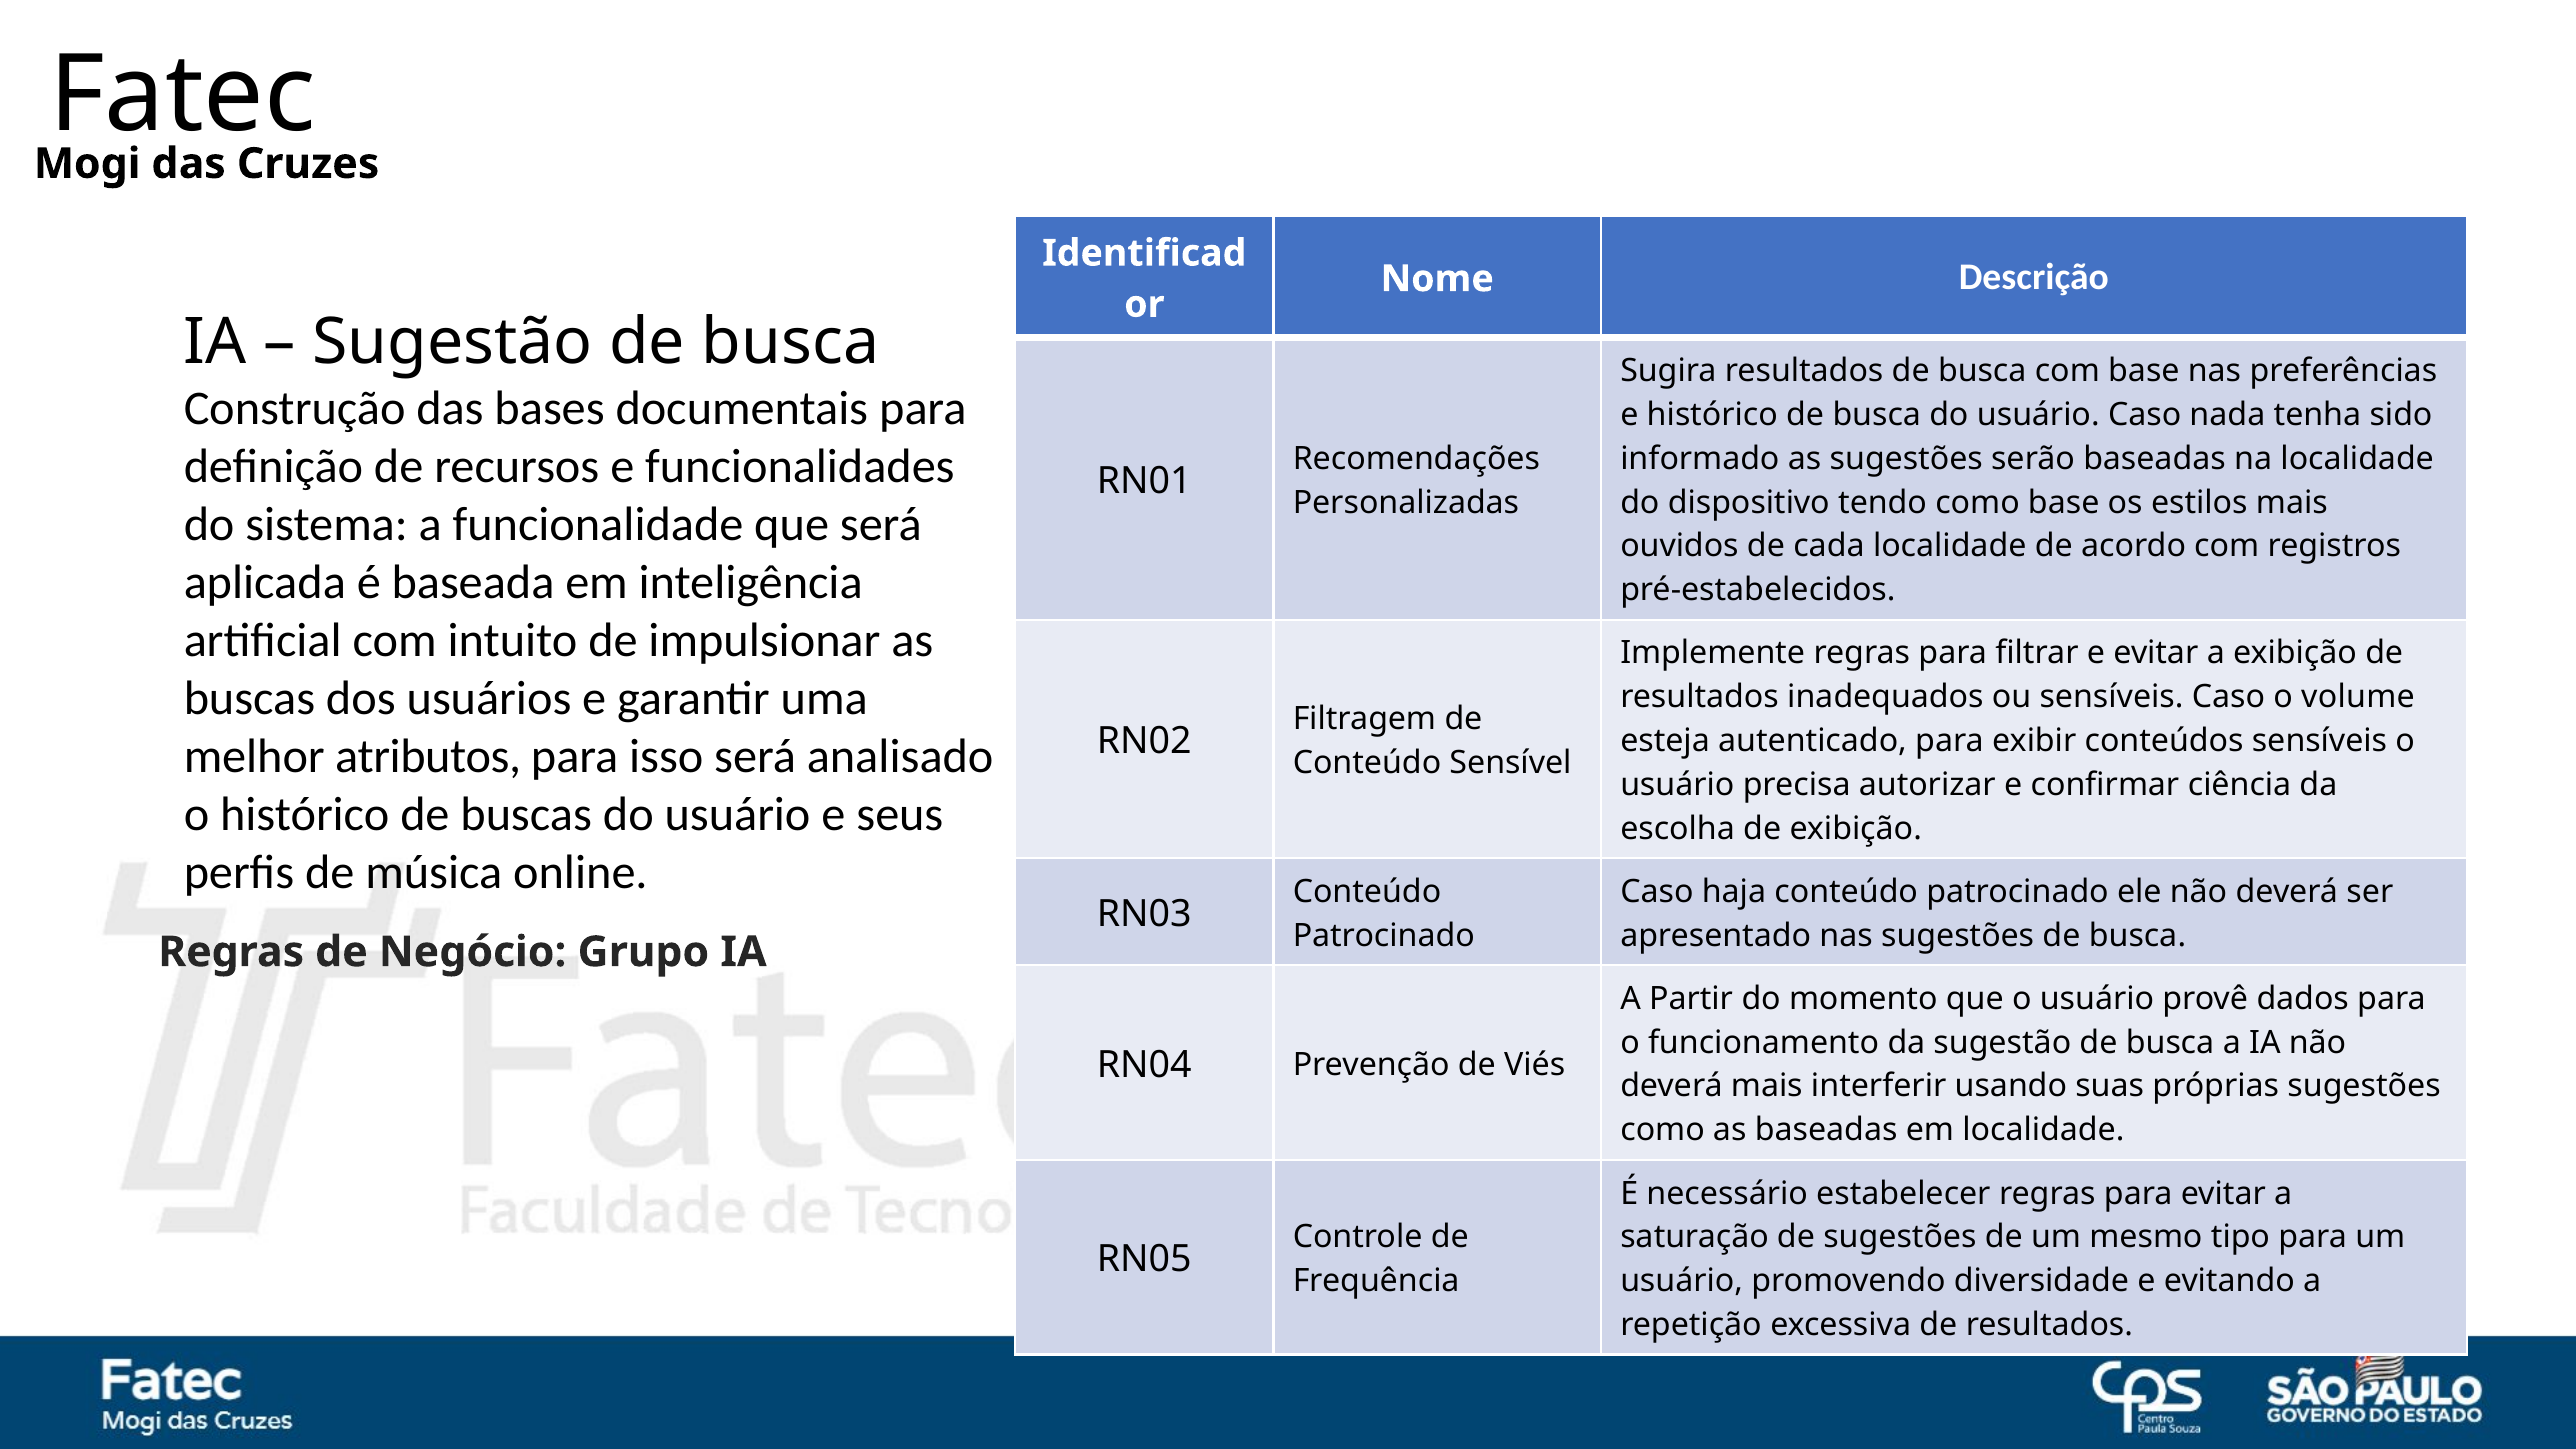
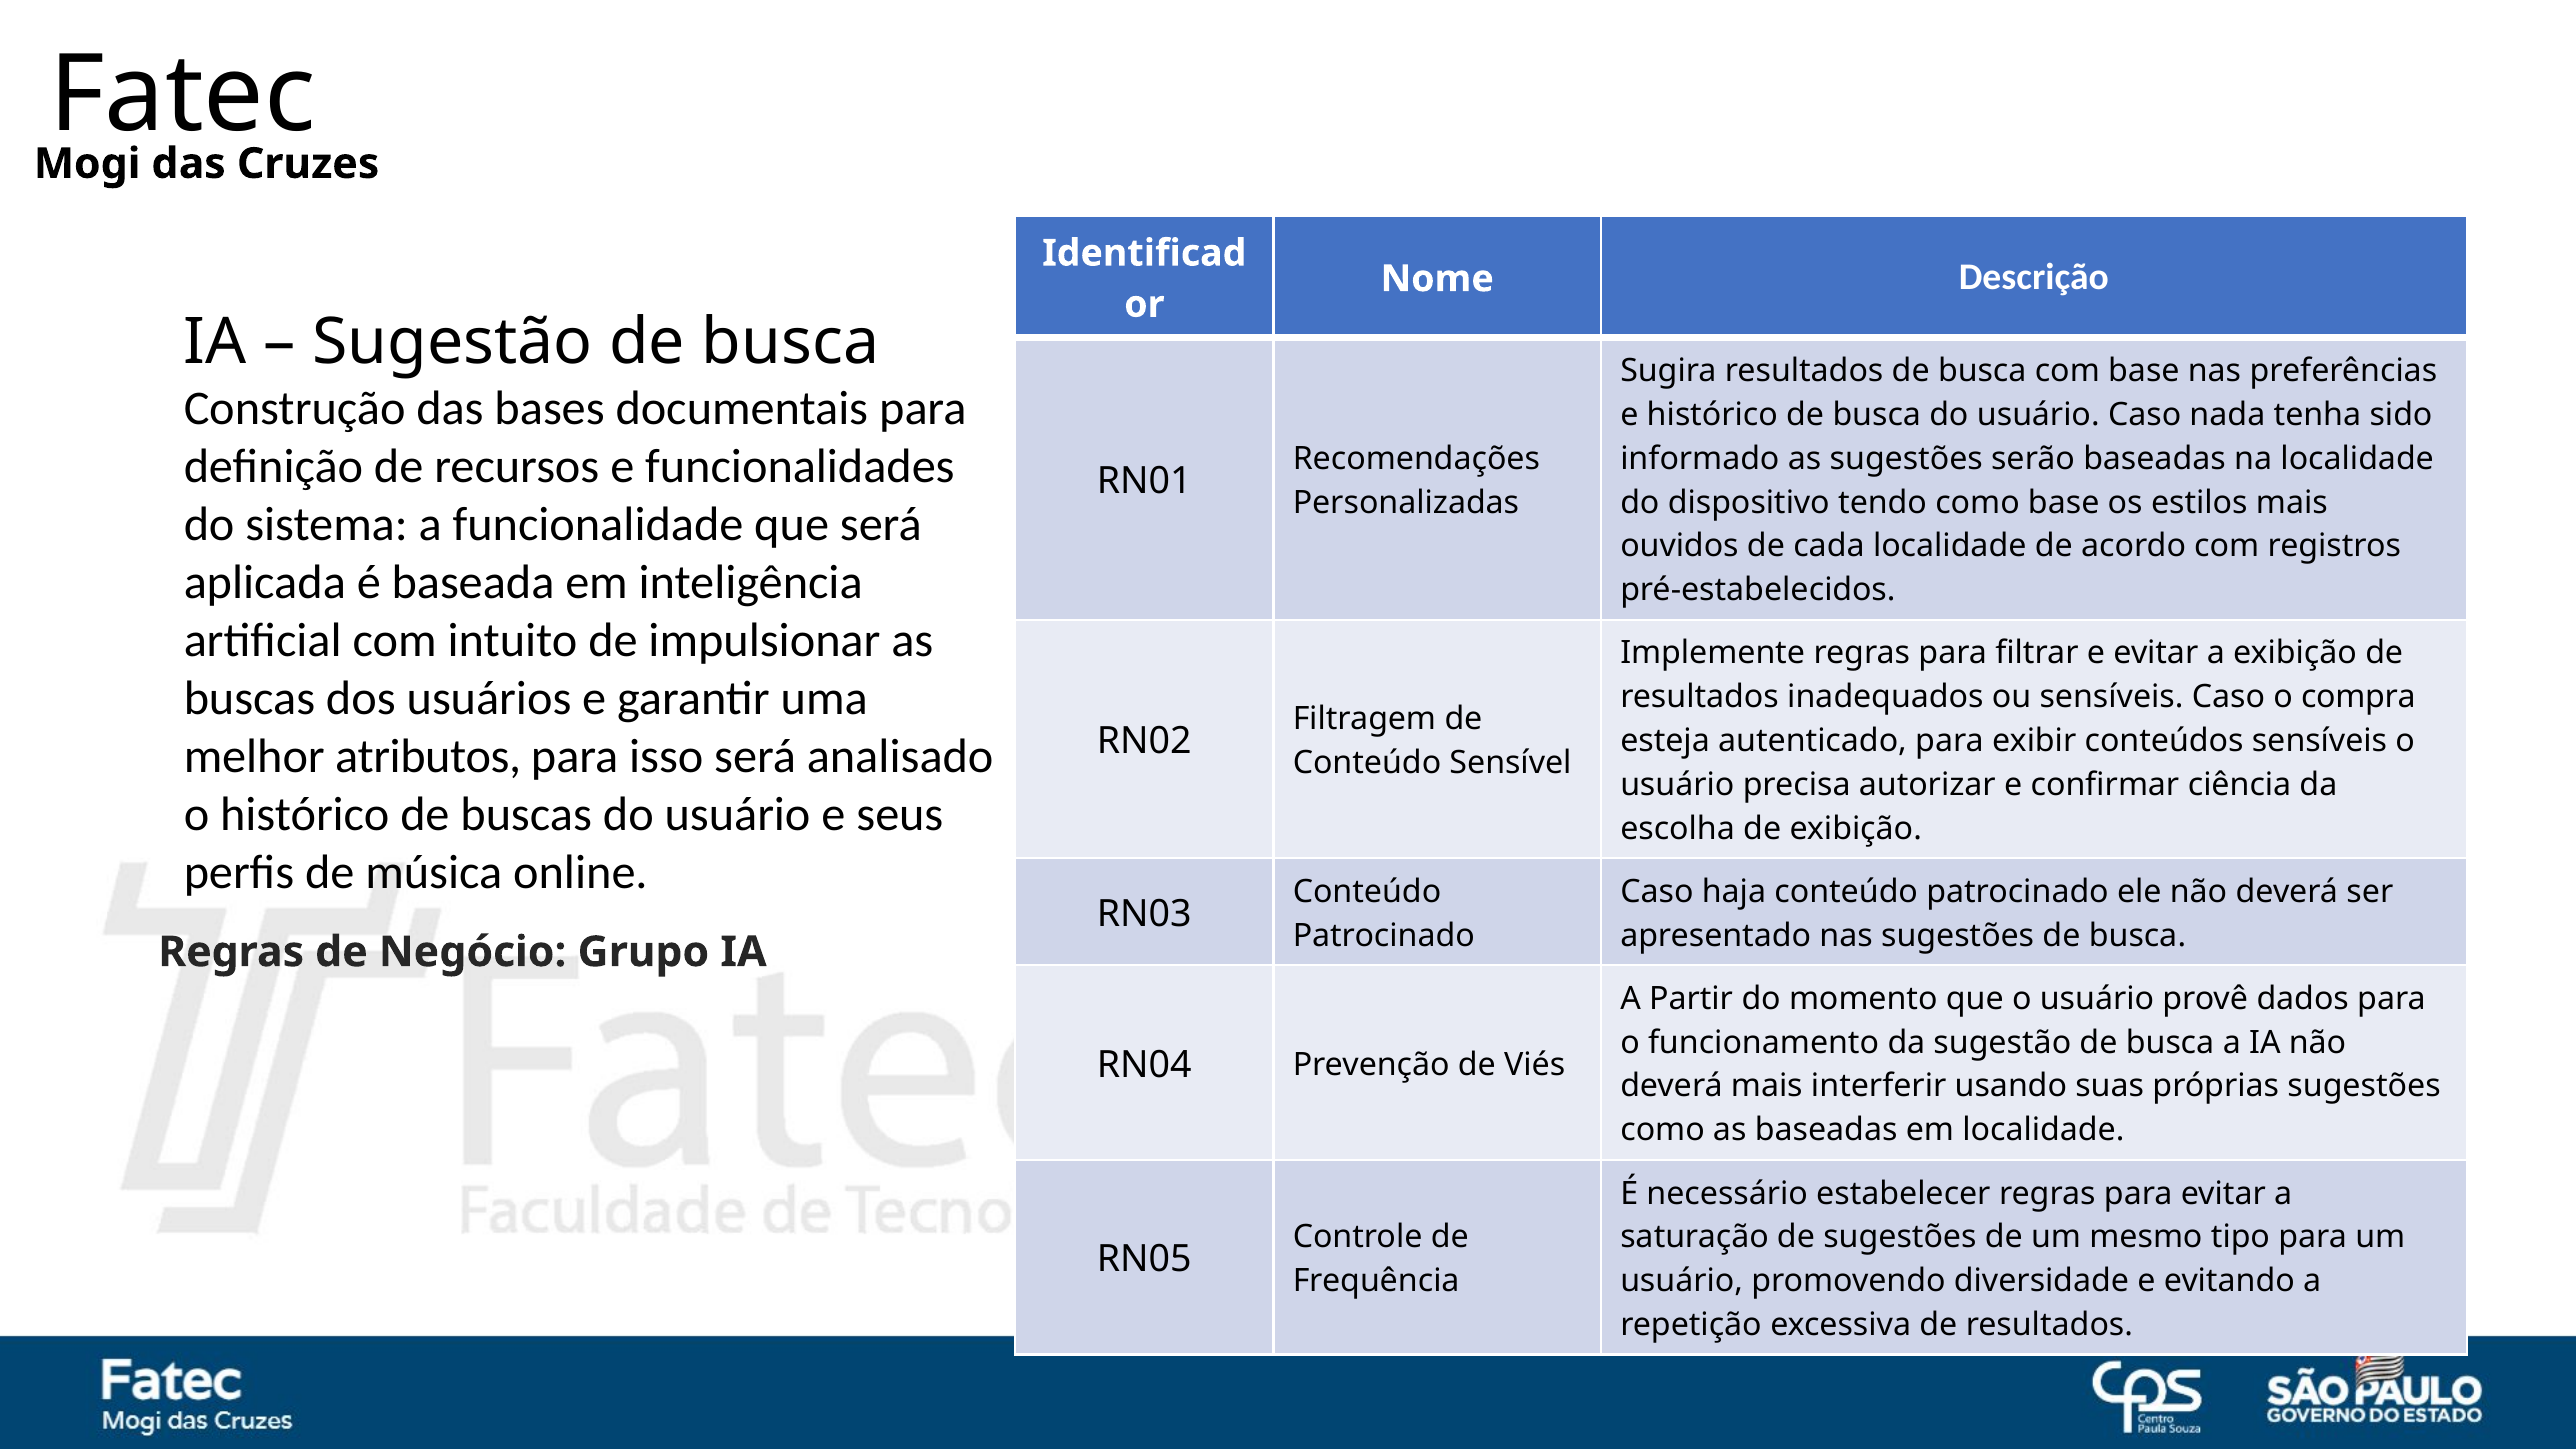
volume: volume -> compra
